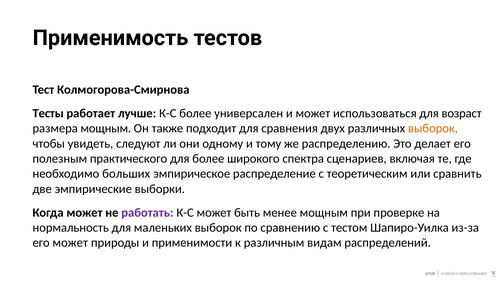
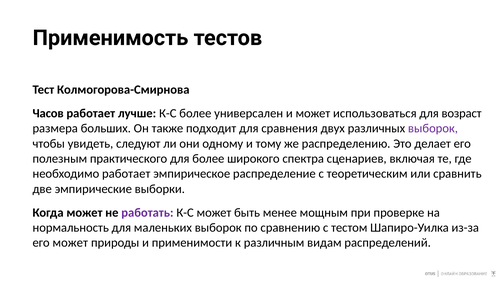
Тесты: Тесты -> Часов
размера мощным: мощным -> больших
выборок at (433, 128) colour: orange -> purple
необходимо больших: больших -> работает
